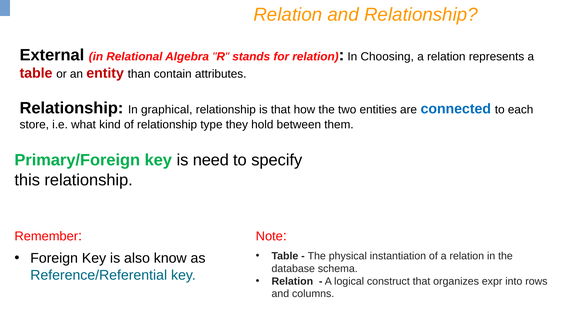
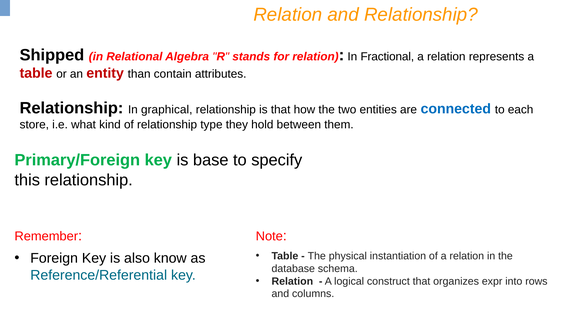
External: External -> Shipped
Choosing: Choosing -> Fractional
need: need -> base
